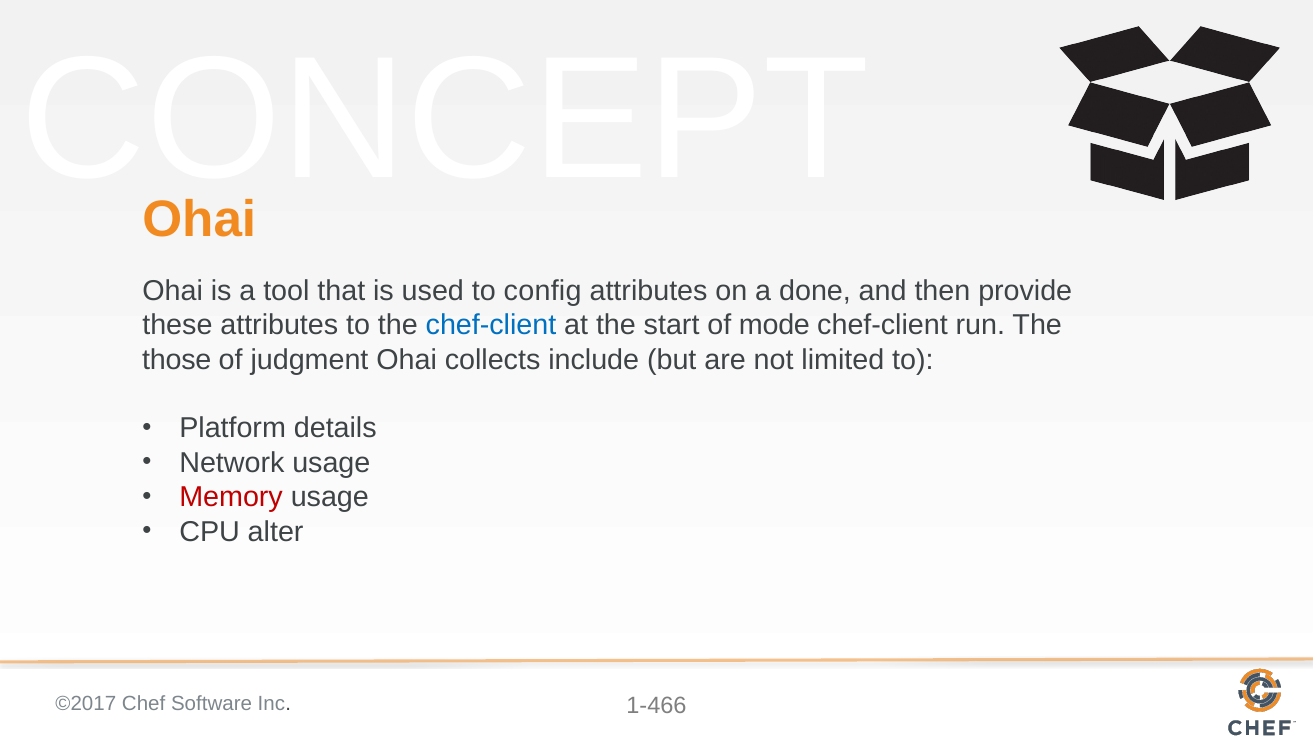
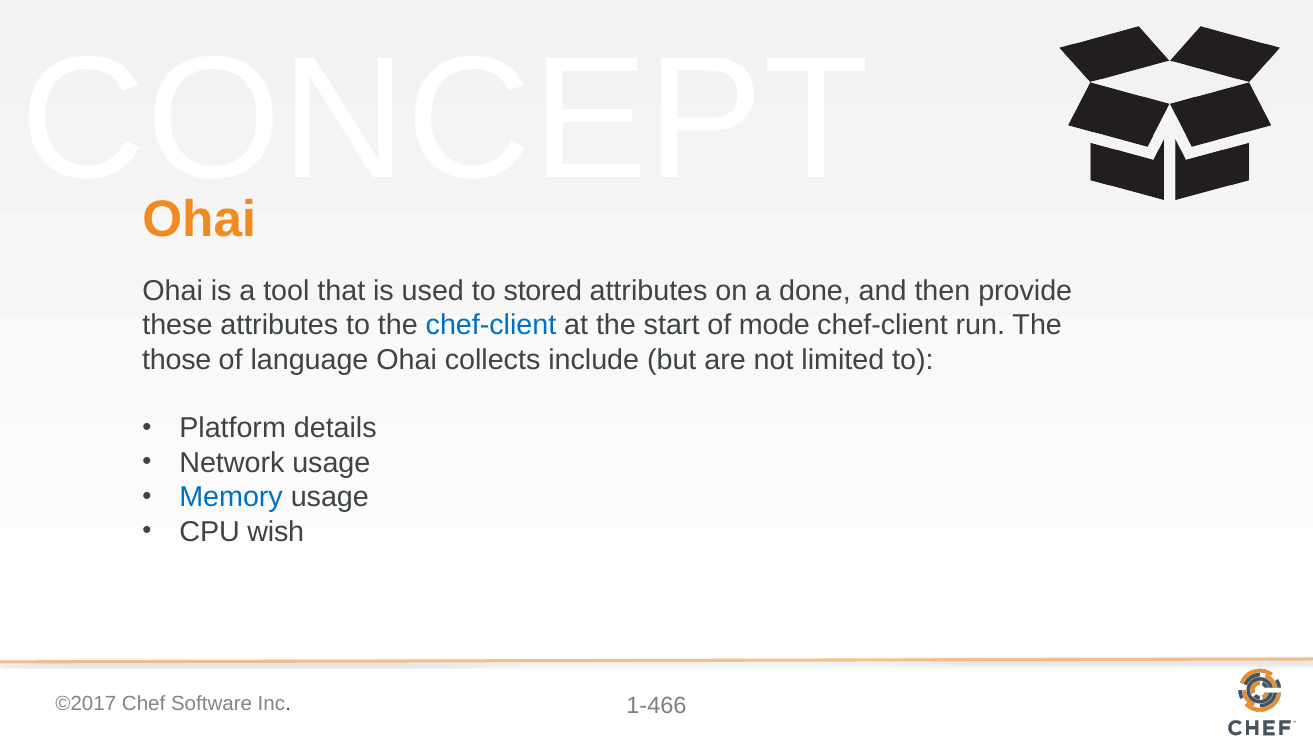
config: config -> stored
judgment: judgment -> language
Memory colour: red -> blue
alter: alter -> wish
